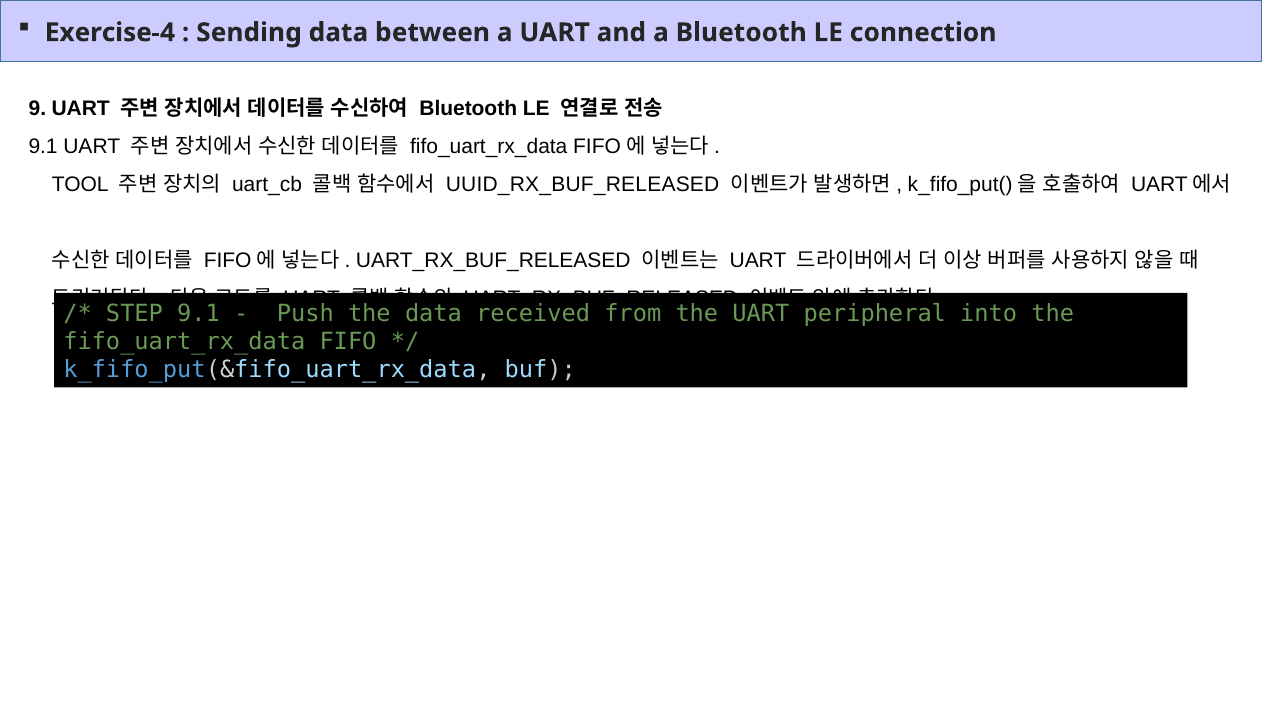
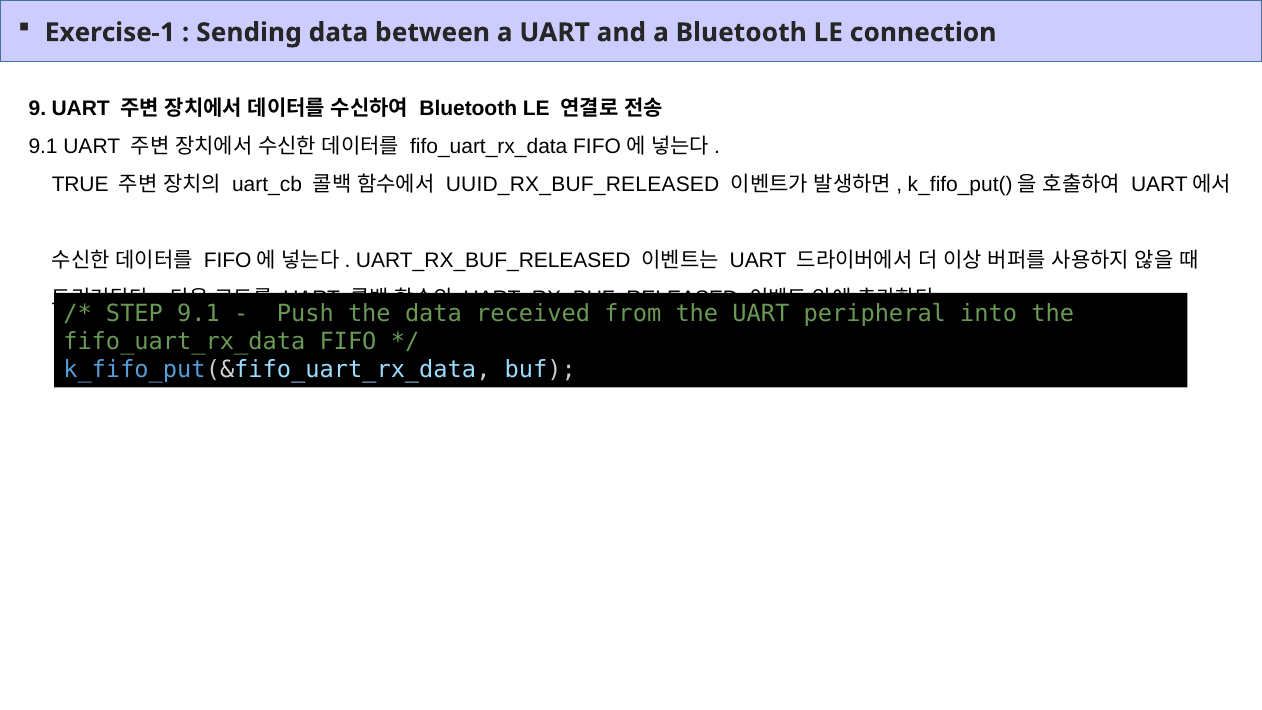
Exercise-4: Exercise-4 -> Exercise-1
TOOL: TOOL -> TRUE
